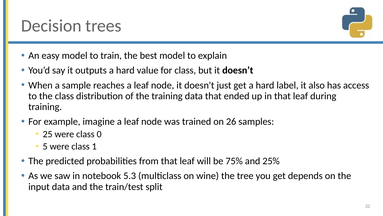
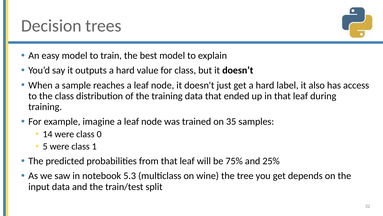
26: 26 -> 35
25: 25 -> 14
